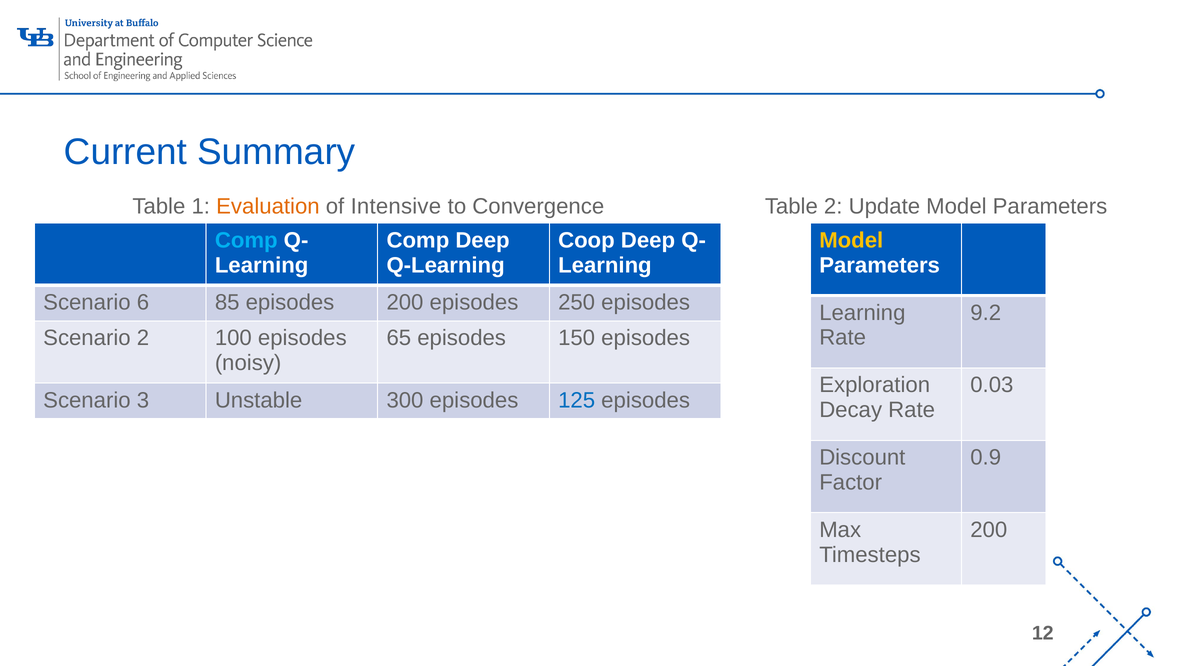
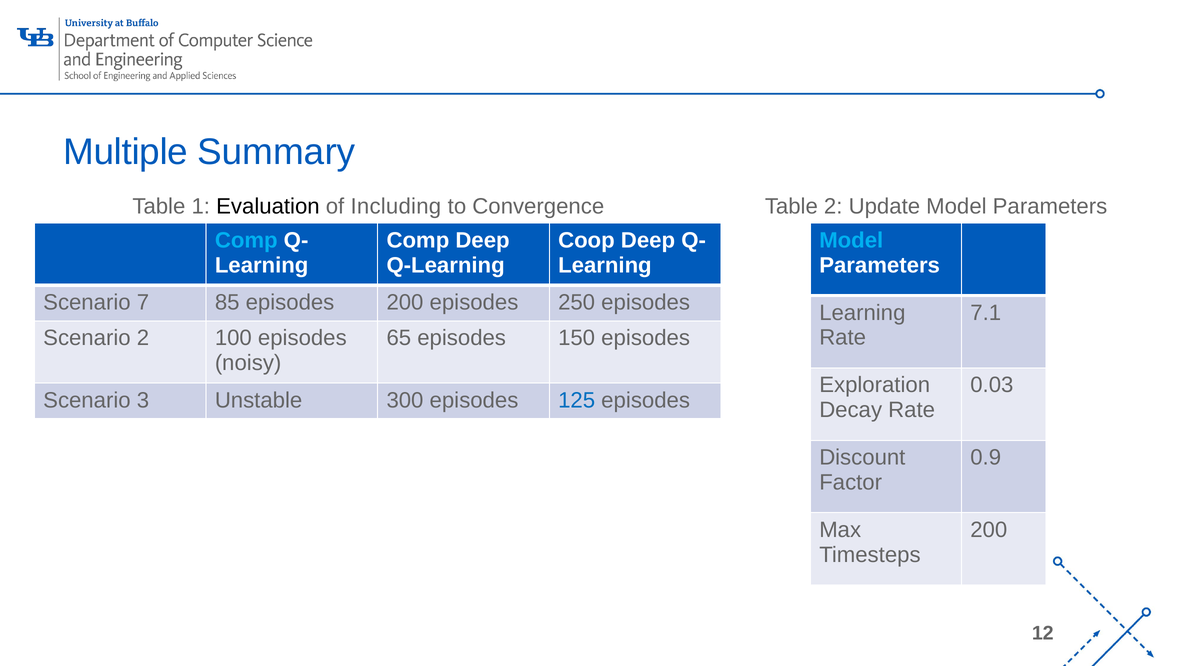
Current: Current -> Multiple
Evaluation colour: orange -> black
Intensive: Intensive -> Including
Model at (851, 240) colour: yellow -> light blue
6: 6 -> 7
9.2: 9.2 -> 7.1
